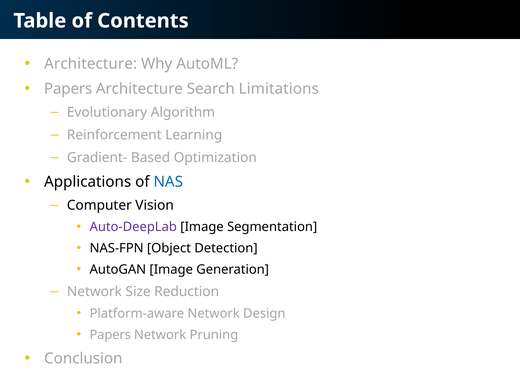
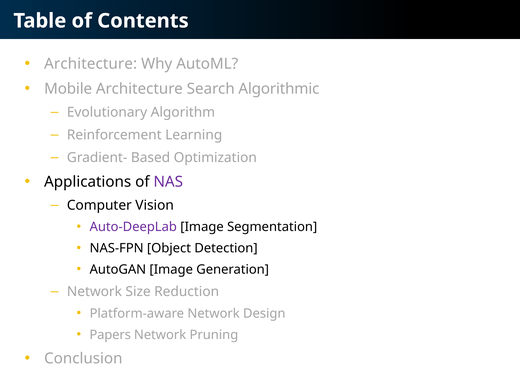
Papers at (68, 89): Papers -> Mobile
Limitations: Limitations -> Algorithmic
NAS colour: blue -> purple
